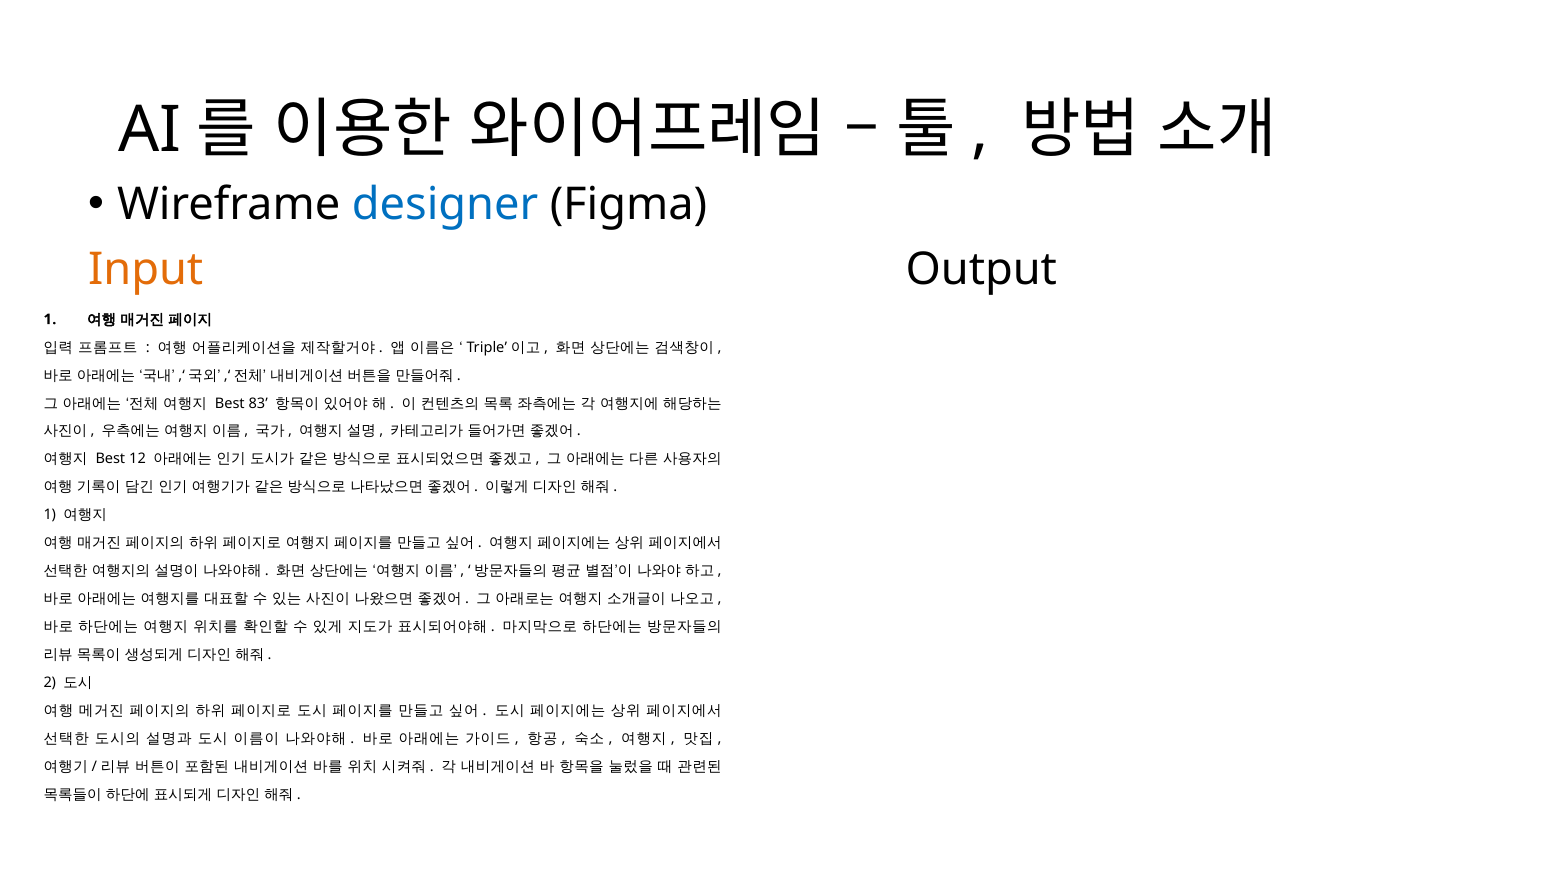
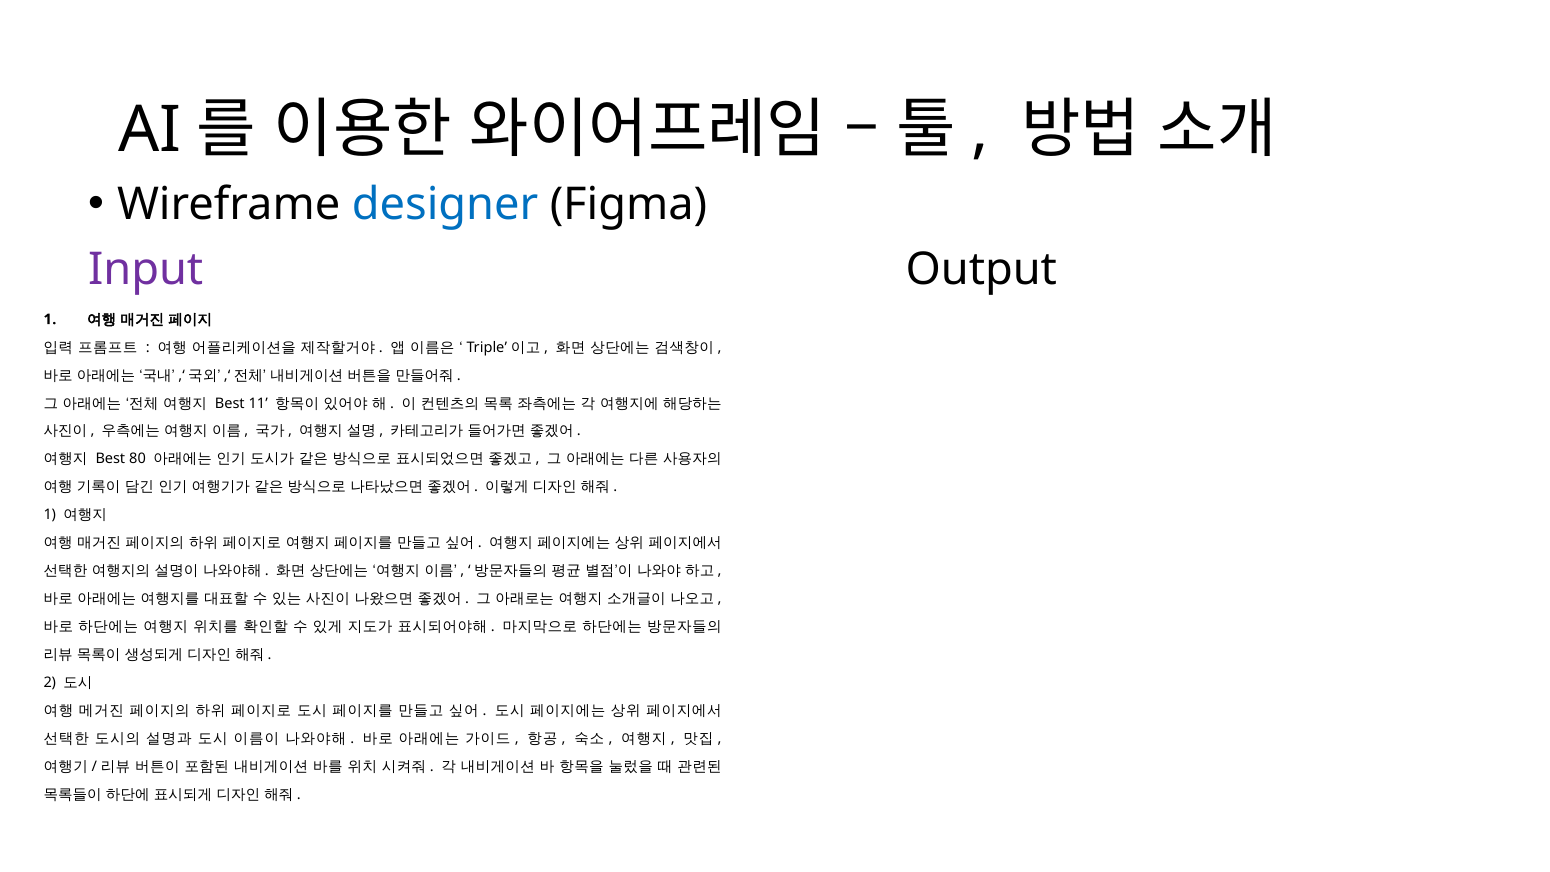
Input colour: orange -> purple
83: 83 -> 11
12: 12 -> 80
